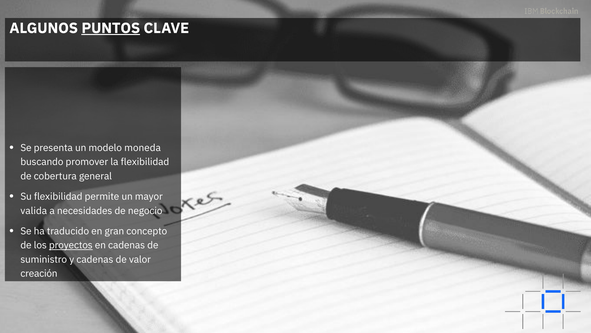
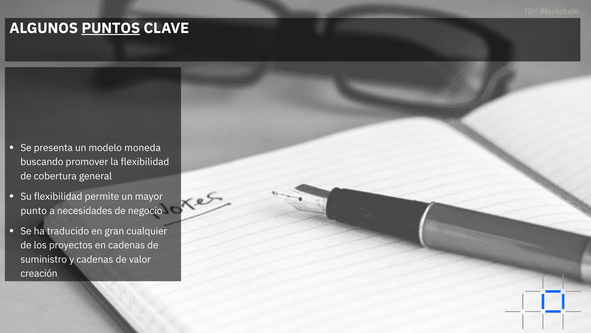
valida: valida -> punto
concepto: concepto -> cualquier
proyectos underline: present -> none
